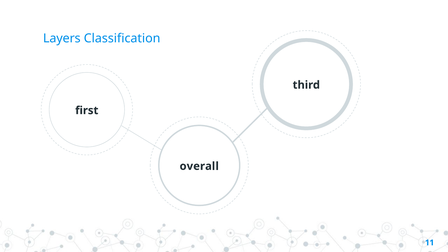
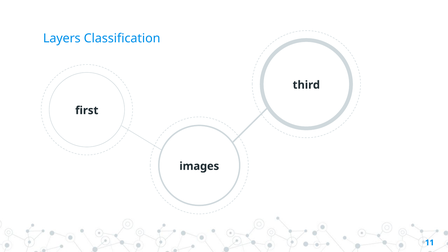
overall: overall -> images
